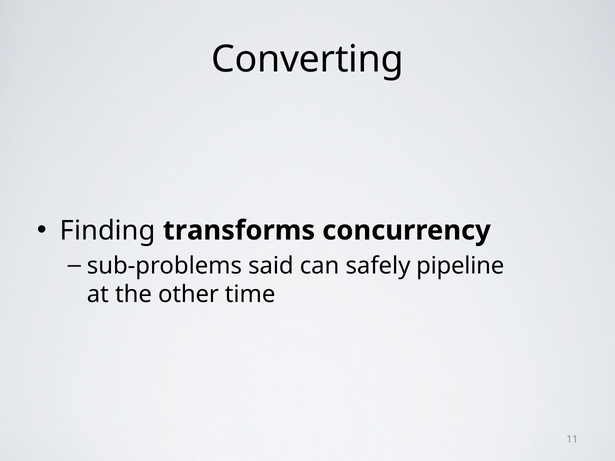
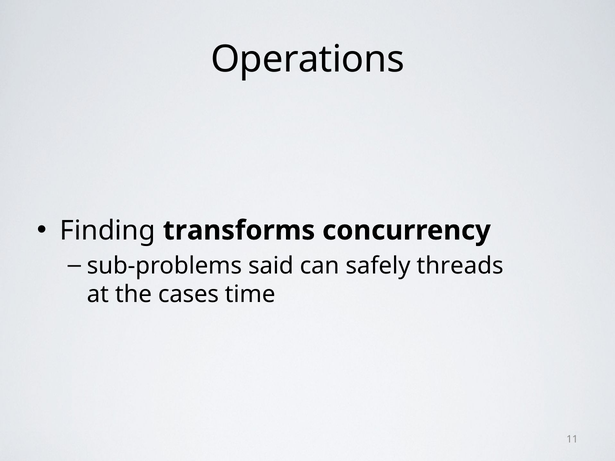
Converting: Converting -> Operations
pipeline: pipeline -> threads
other: other -> cases
